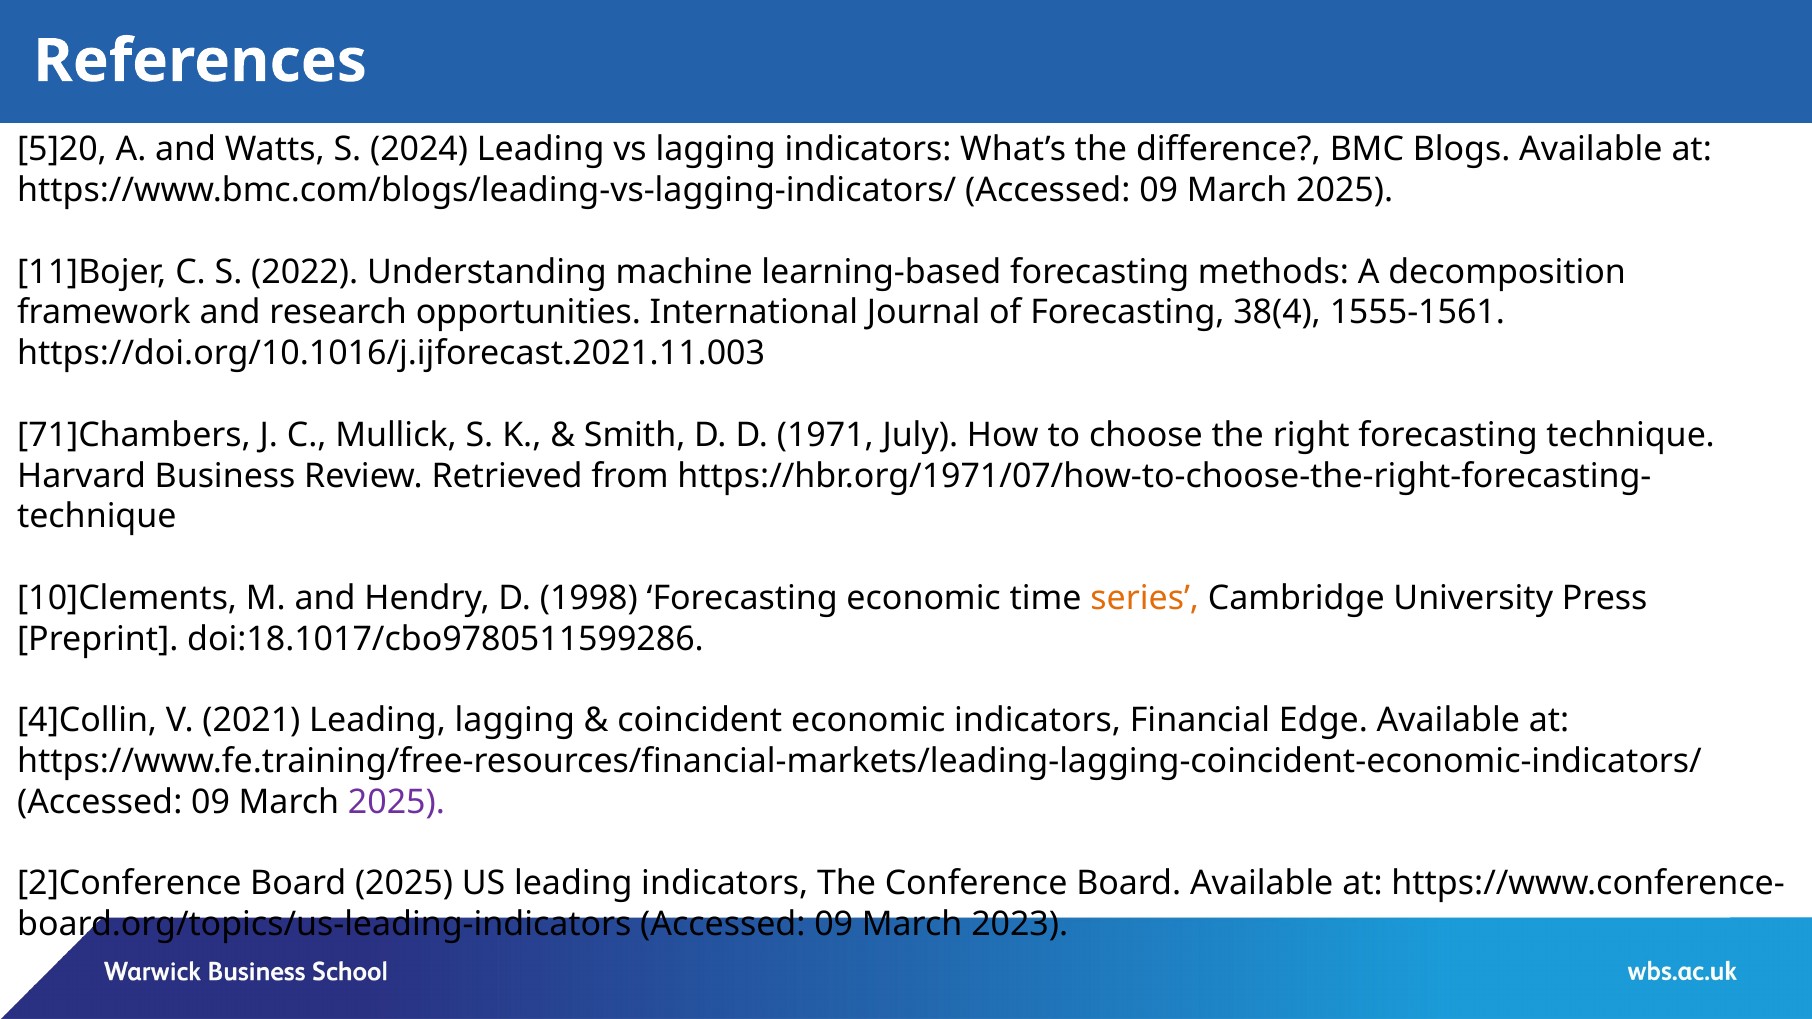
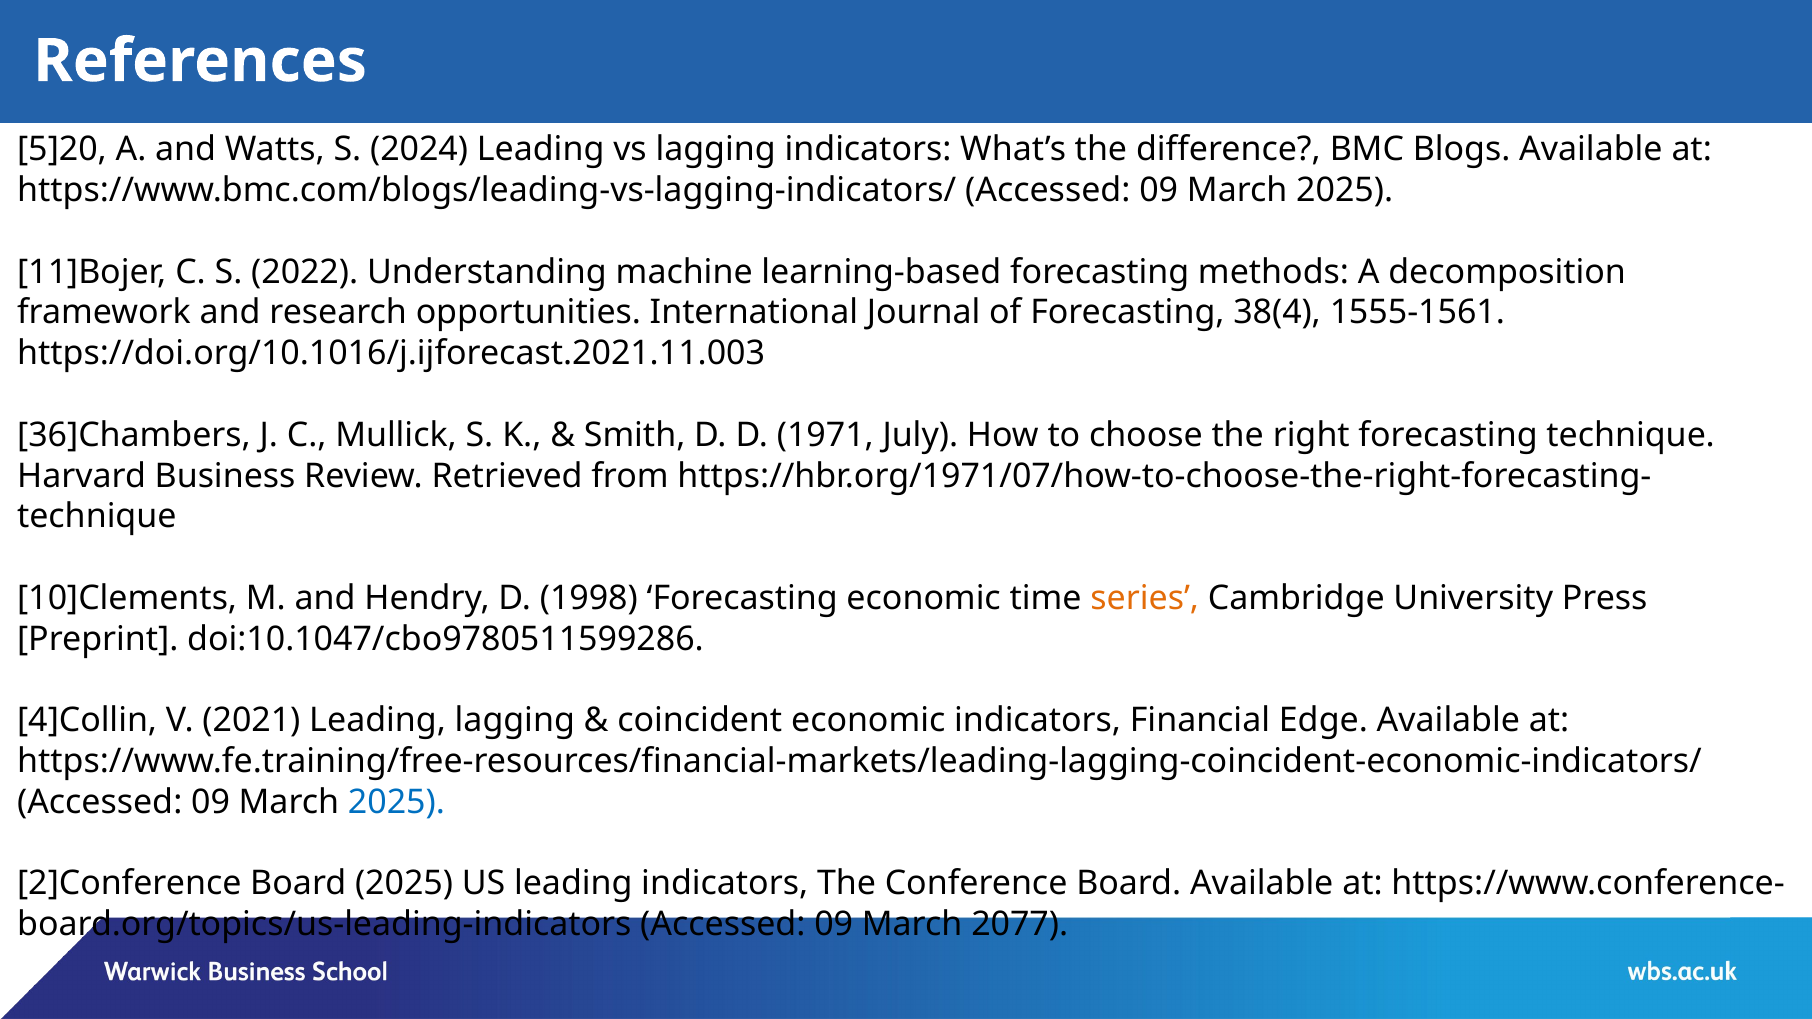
71]Chambers: 71]Chambers -> 36]Chambers
doi:18.1017/cbo9780511599286: doi:18.1017/cbo9780511599286 -> doi:10.1047/cbo9780511599286
2025 at (396, 802) colour: purple -> blue
2023: 2023 -> 2077
